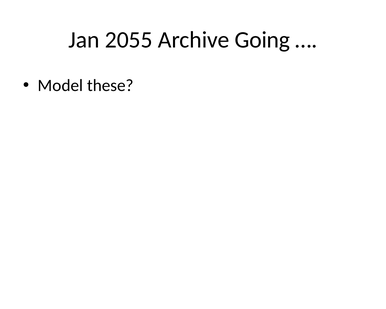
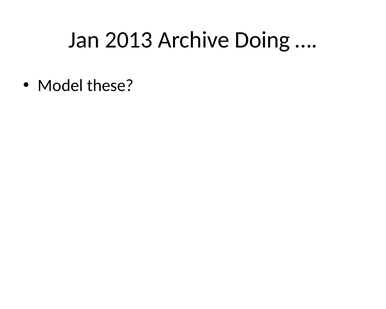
2055: 2055 -> 2013
Going: Going -> Doing
